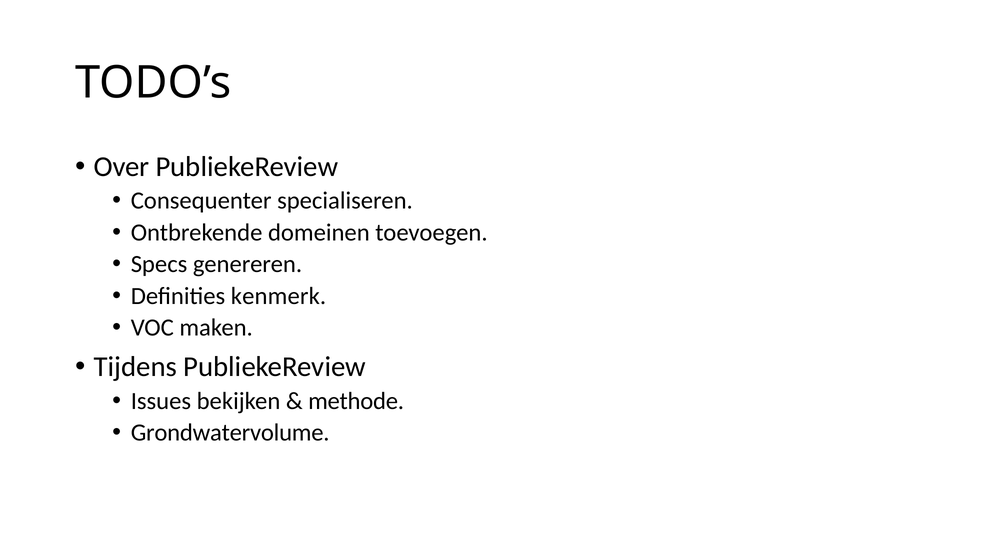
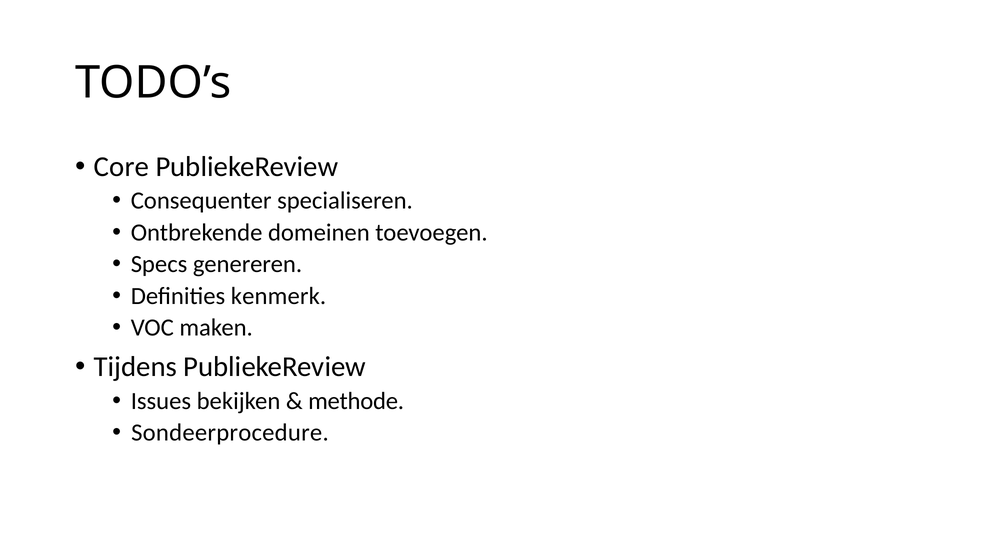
Over: Over -> Core
Grondwatervolume: Grondwatervolume -> Sondeerprocedure
